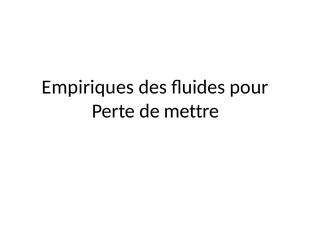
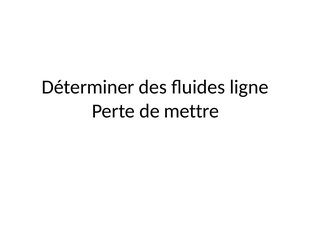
Empiriques: Empiriques -> Déterminer
pour: pour -> ligne
